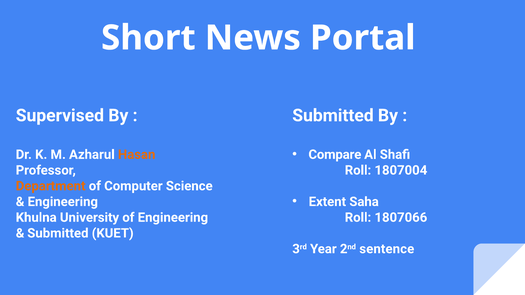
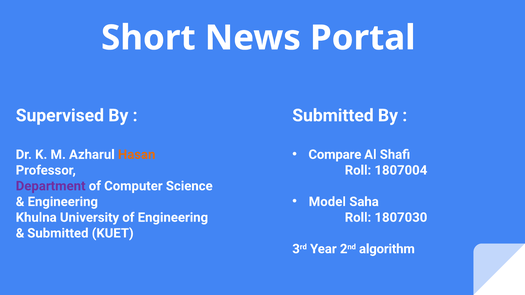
Department colour: orange -> purple
Extent: Extent -> Model
1807066: 1807066 -> 1807030
sentence: sentence -> algorithm
